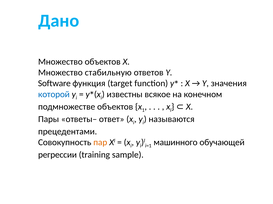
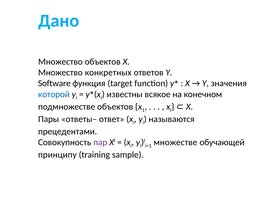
стабильную: стабильную -> конкретных
пар colour: orange -> purple
машинного: машинного -> множестве
регрессии: регрессии -> принципу
